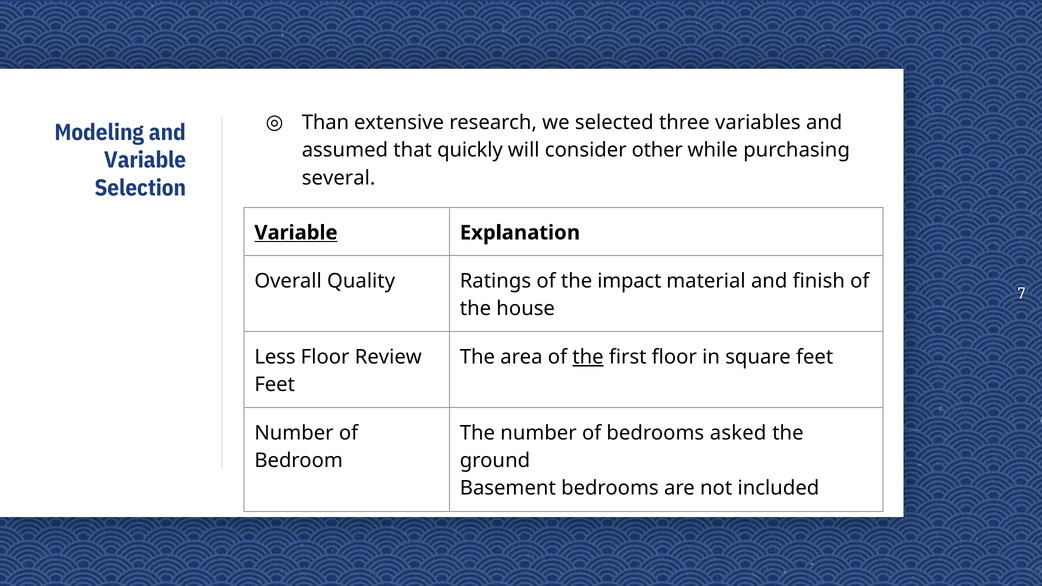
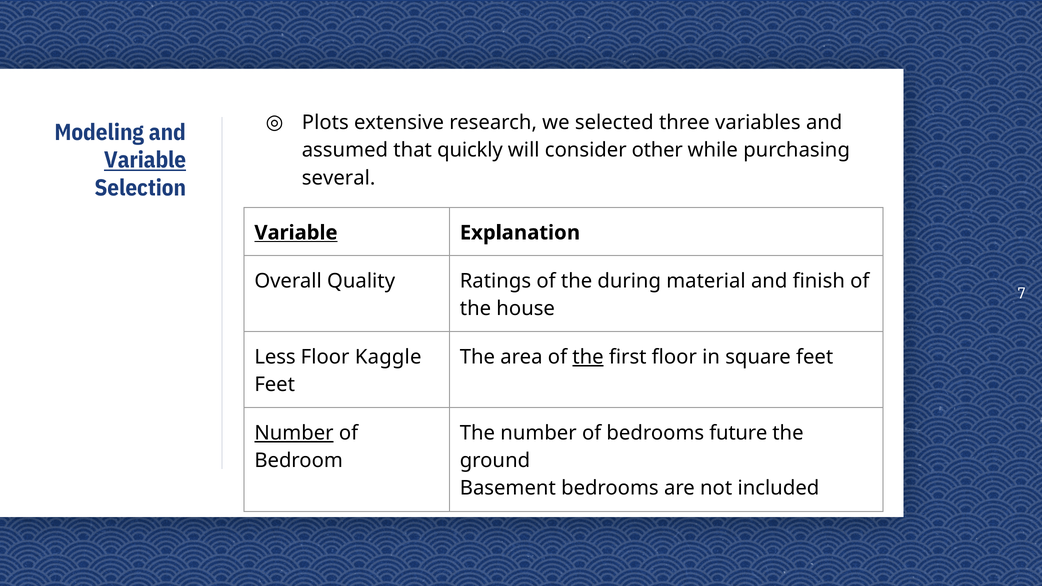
Than: Than -> Plots
Variable at (145, 160) underline: none -> present
impact: impact -> during
Review: Review -> Kaggle
Number at (294, 433) underline: none -> present
asked: asked -> future
